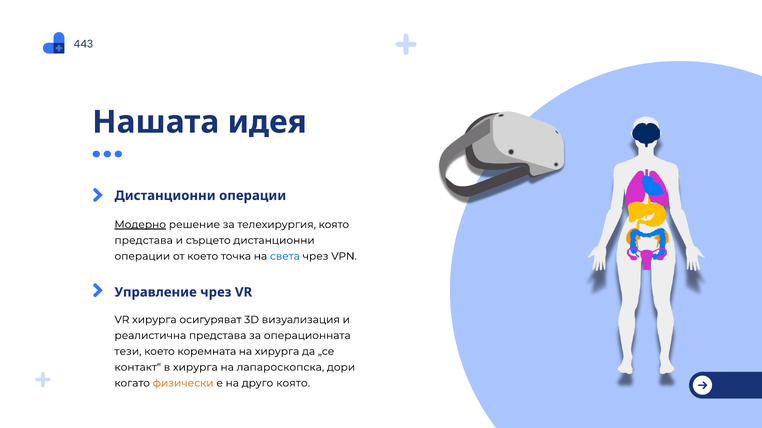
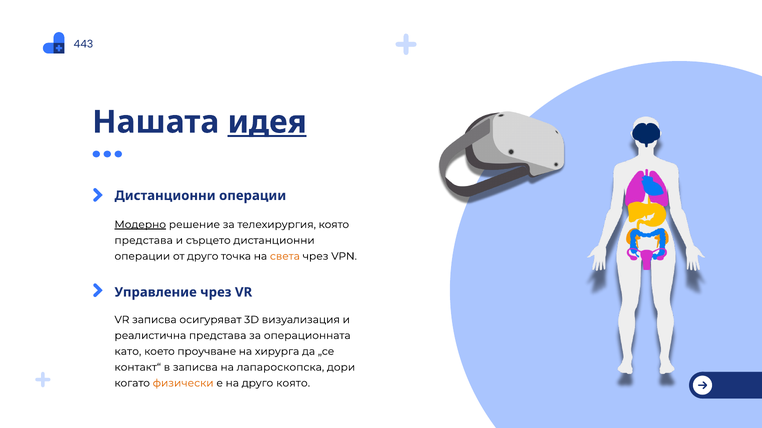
идея underline: none -> present
от което: което -> друго
света colour: blue -> orange
VR хирурга: хирурга -> записва
тези: тези -> като
коремната: коремната -> проучване
в хирурга: хирурга -> записва
